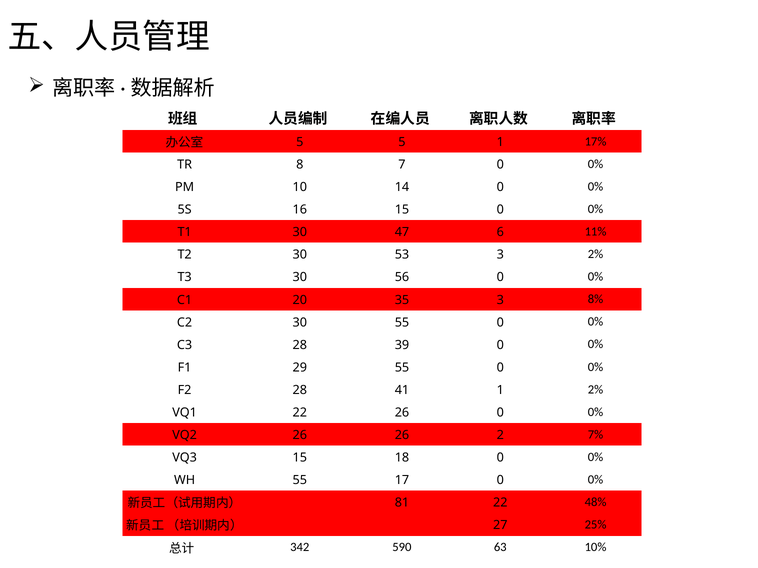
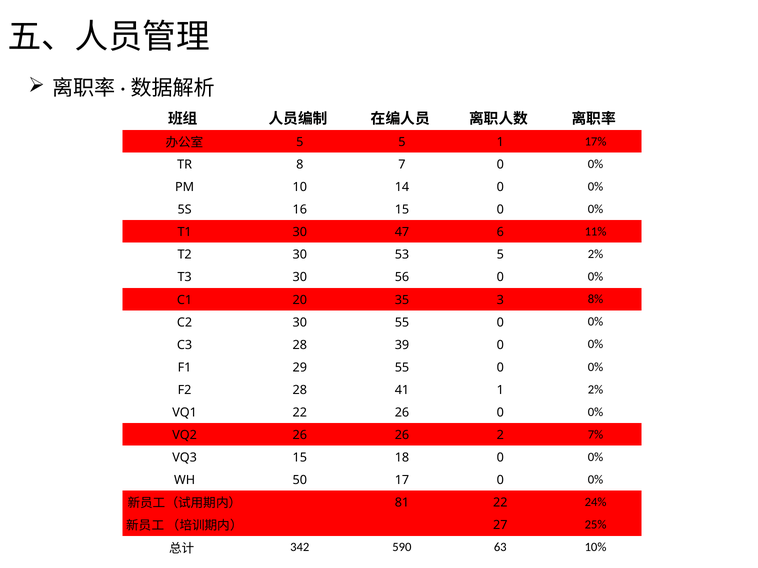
53 3: 3 -> 5
WH 55: 55 -> 50
48%: 48% -> 24%
